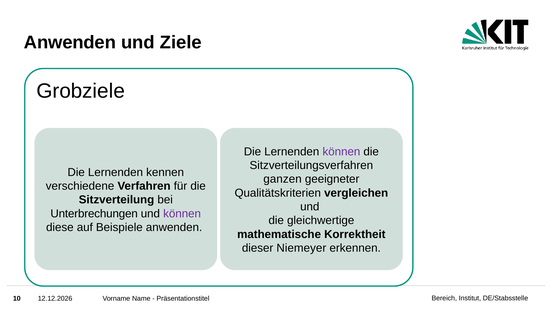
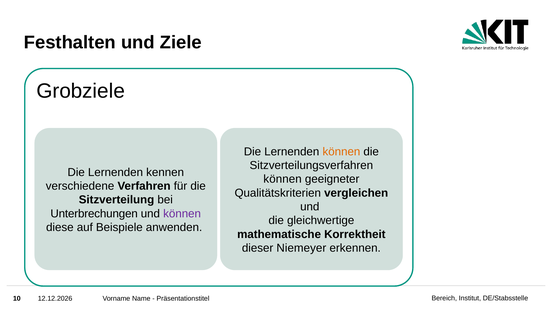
Anwenden at (70, 43): Anwenden -> Festhalten
können at (341, 152) colour: purple -> orange
ganzen at (283, 179): ganzen -> können
